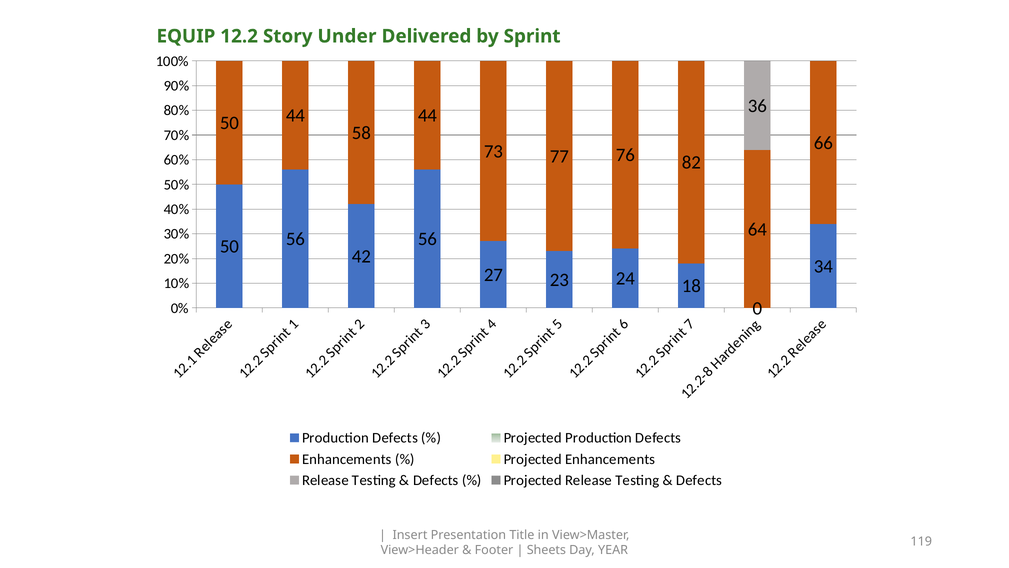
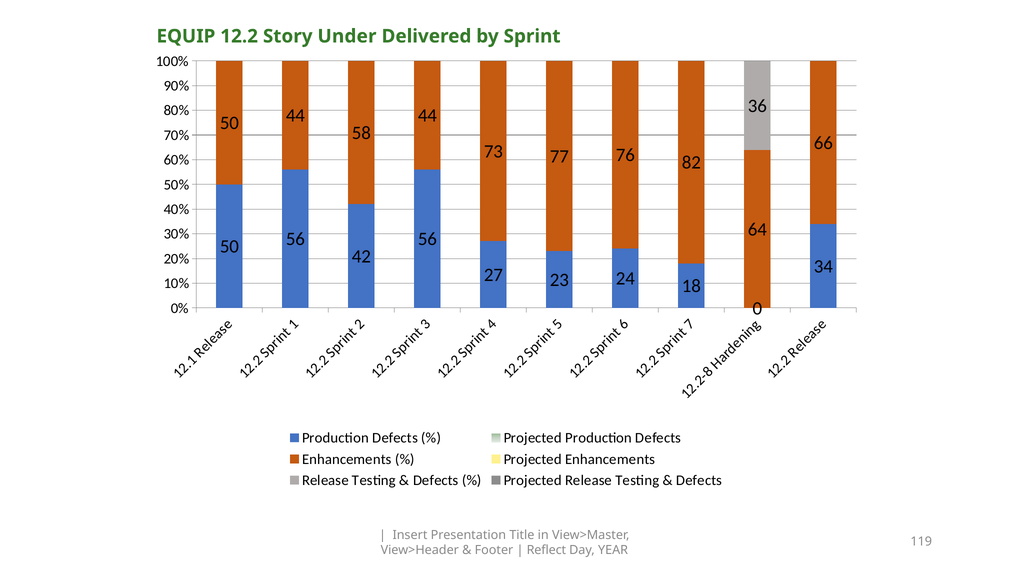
Sheets: Sheets -> Reflect
